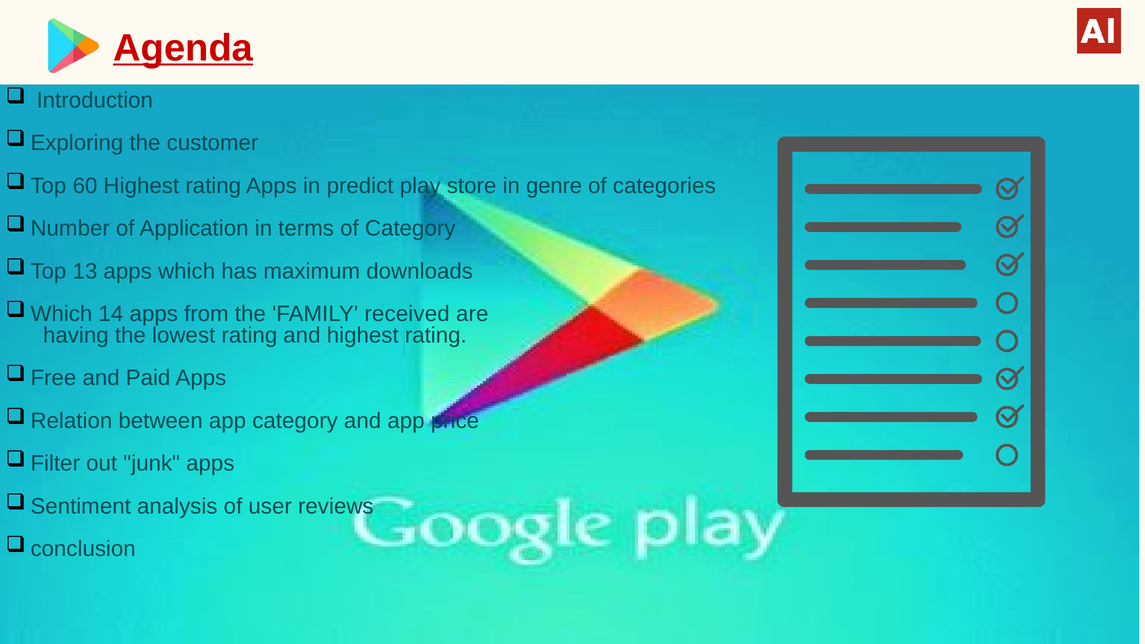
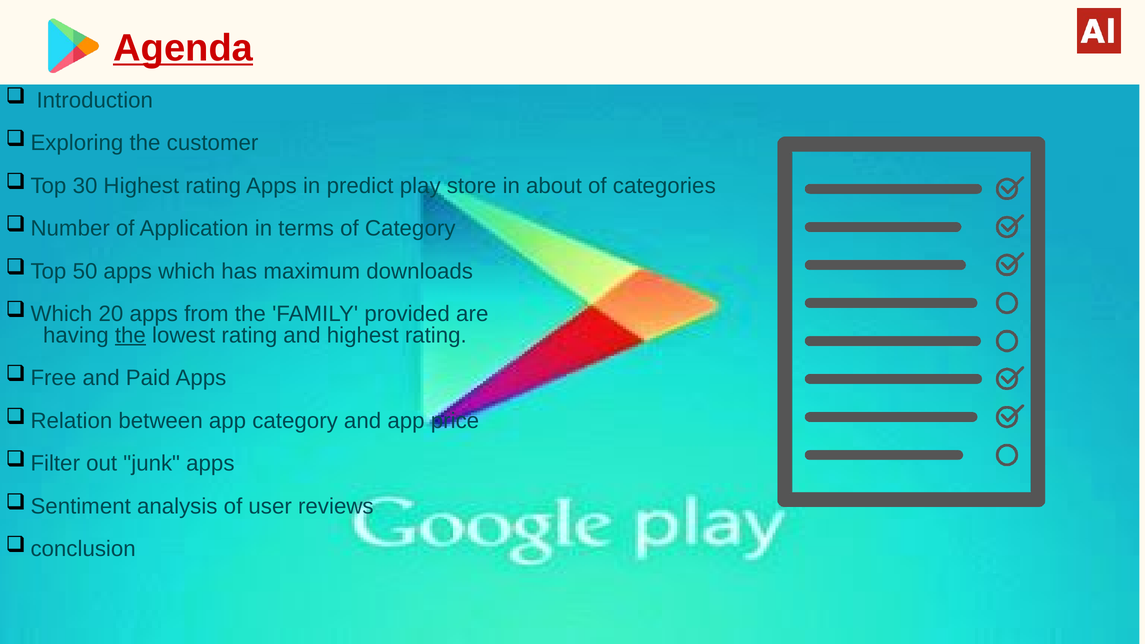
60: 60 -> 30
genre: genre -> about
13: 13 -> 50
14: 14 -> 20
received: received -> provided
the at (130, 335) underline: none -> present
